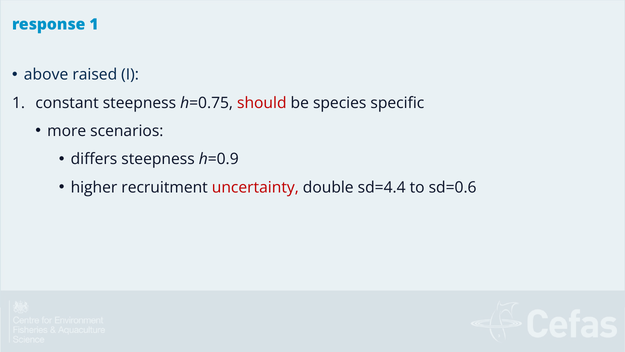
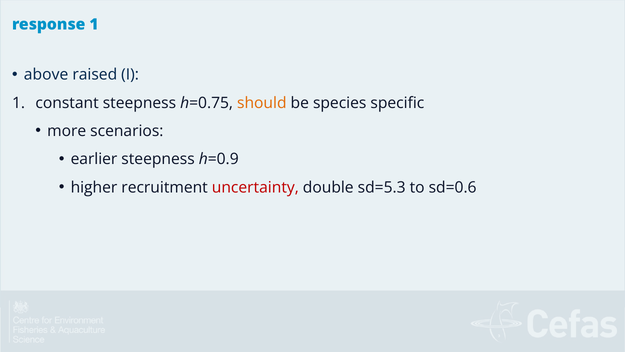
should colour: red -> orange
differs: differs -> earlier
sd=4.4: sd=4.4 -> sd=5.3
